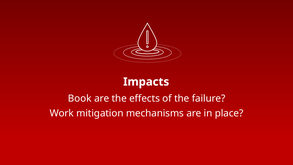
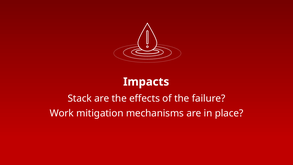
Book: Book -> Stack
